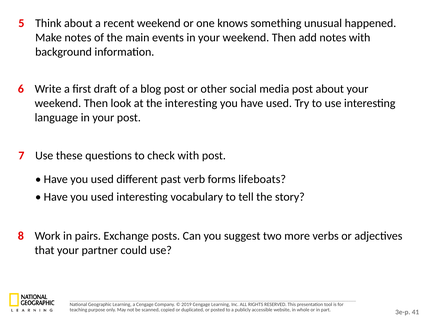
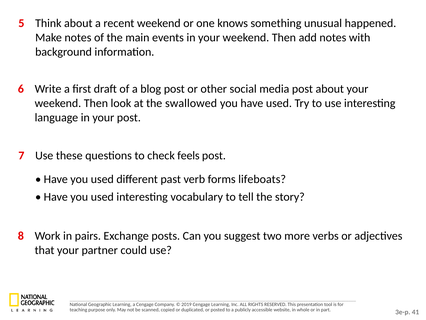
the interesting: interesting -> swallowed
check with: with -> feels
